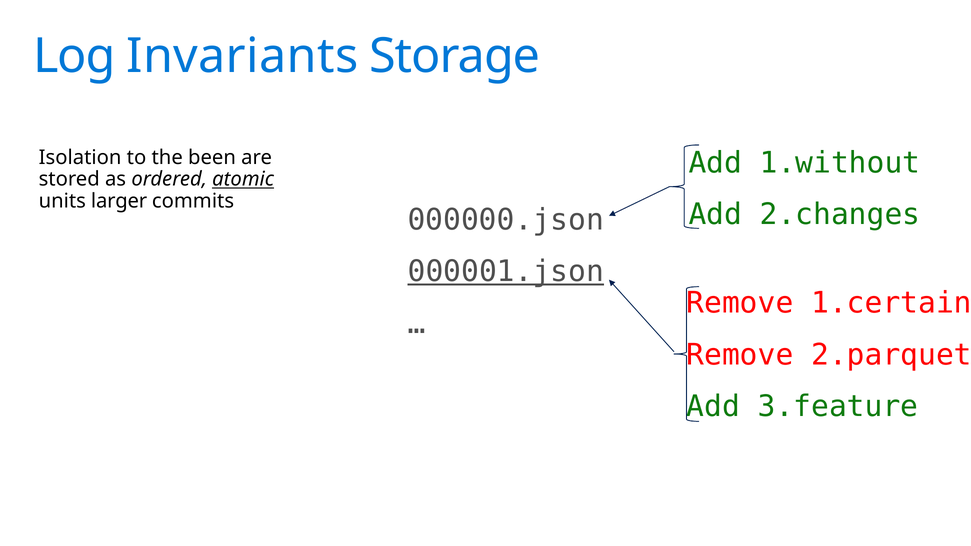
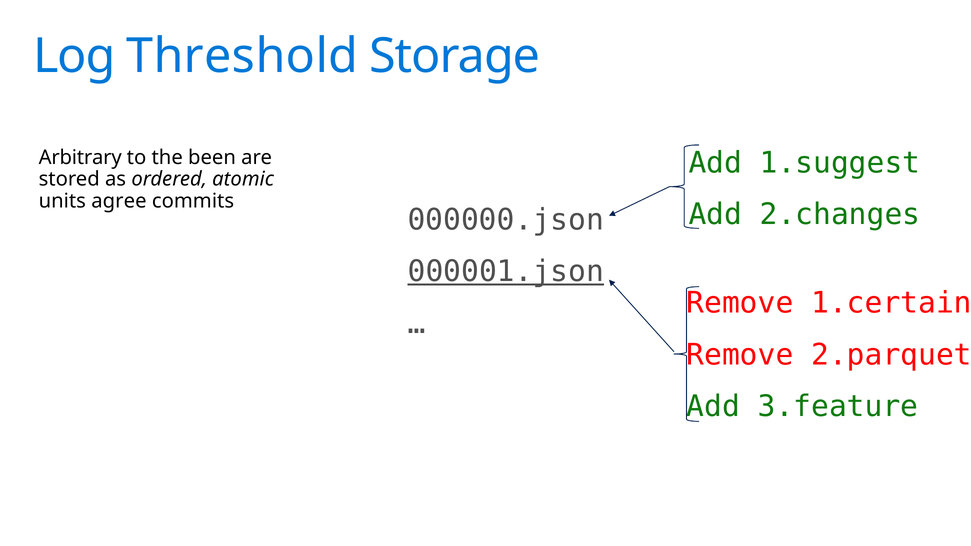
Invariants: Invariants -> Threshold
1.without: 1.without -> 1.suggest
Isolation: Isolation -> Arbitrary
atomic underline: present -> none
larger: larger -> agree
